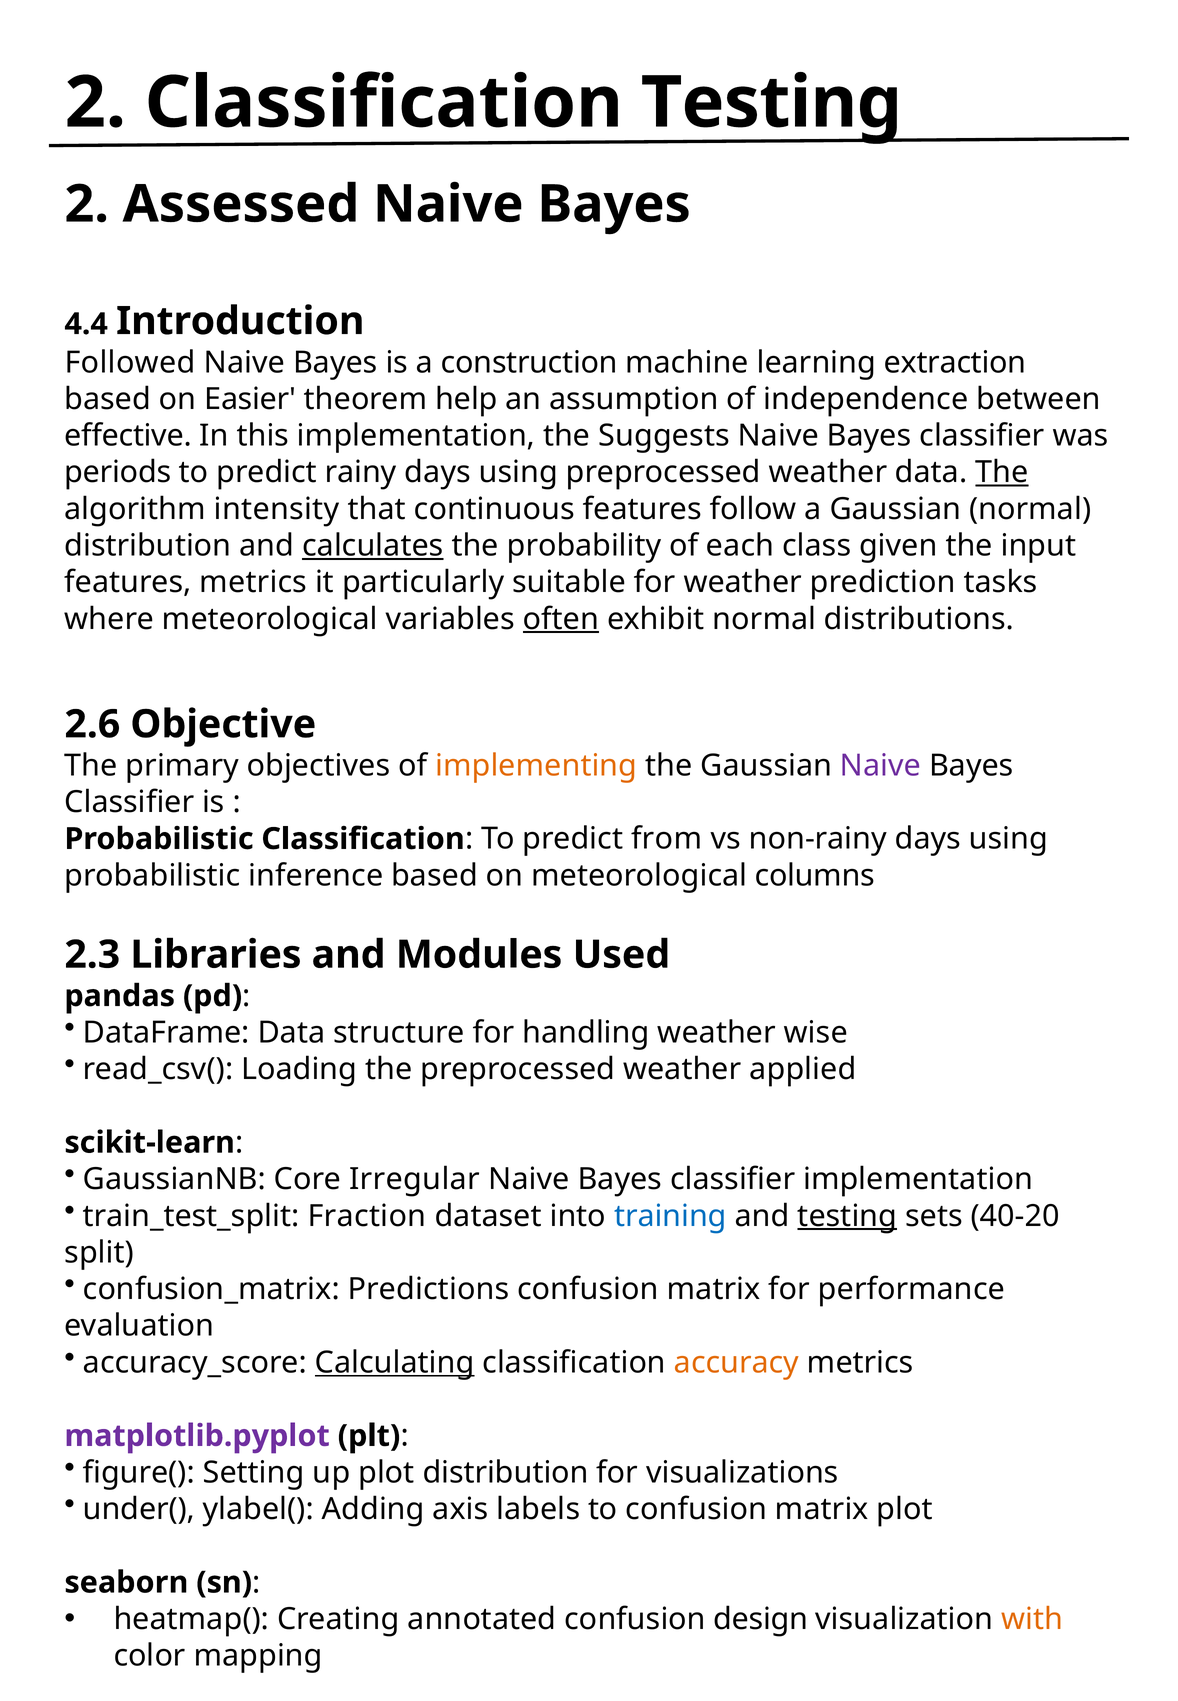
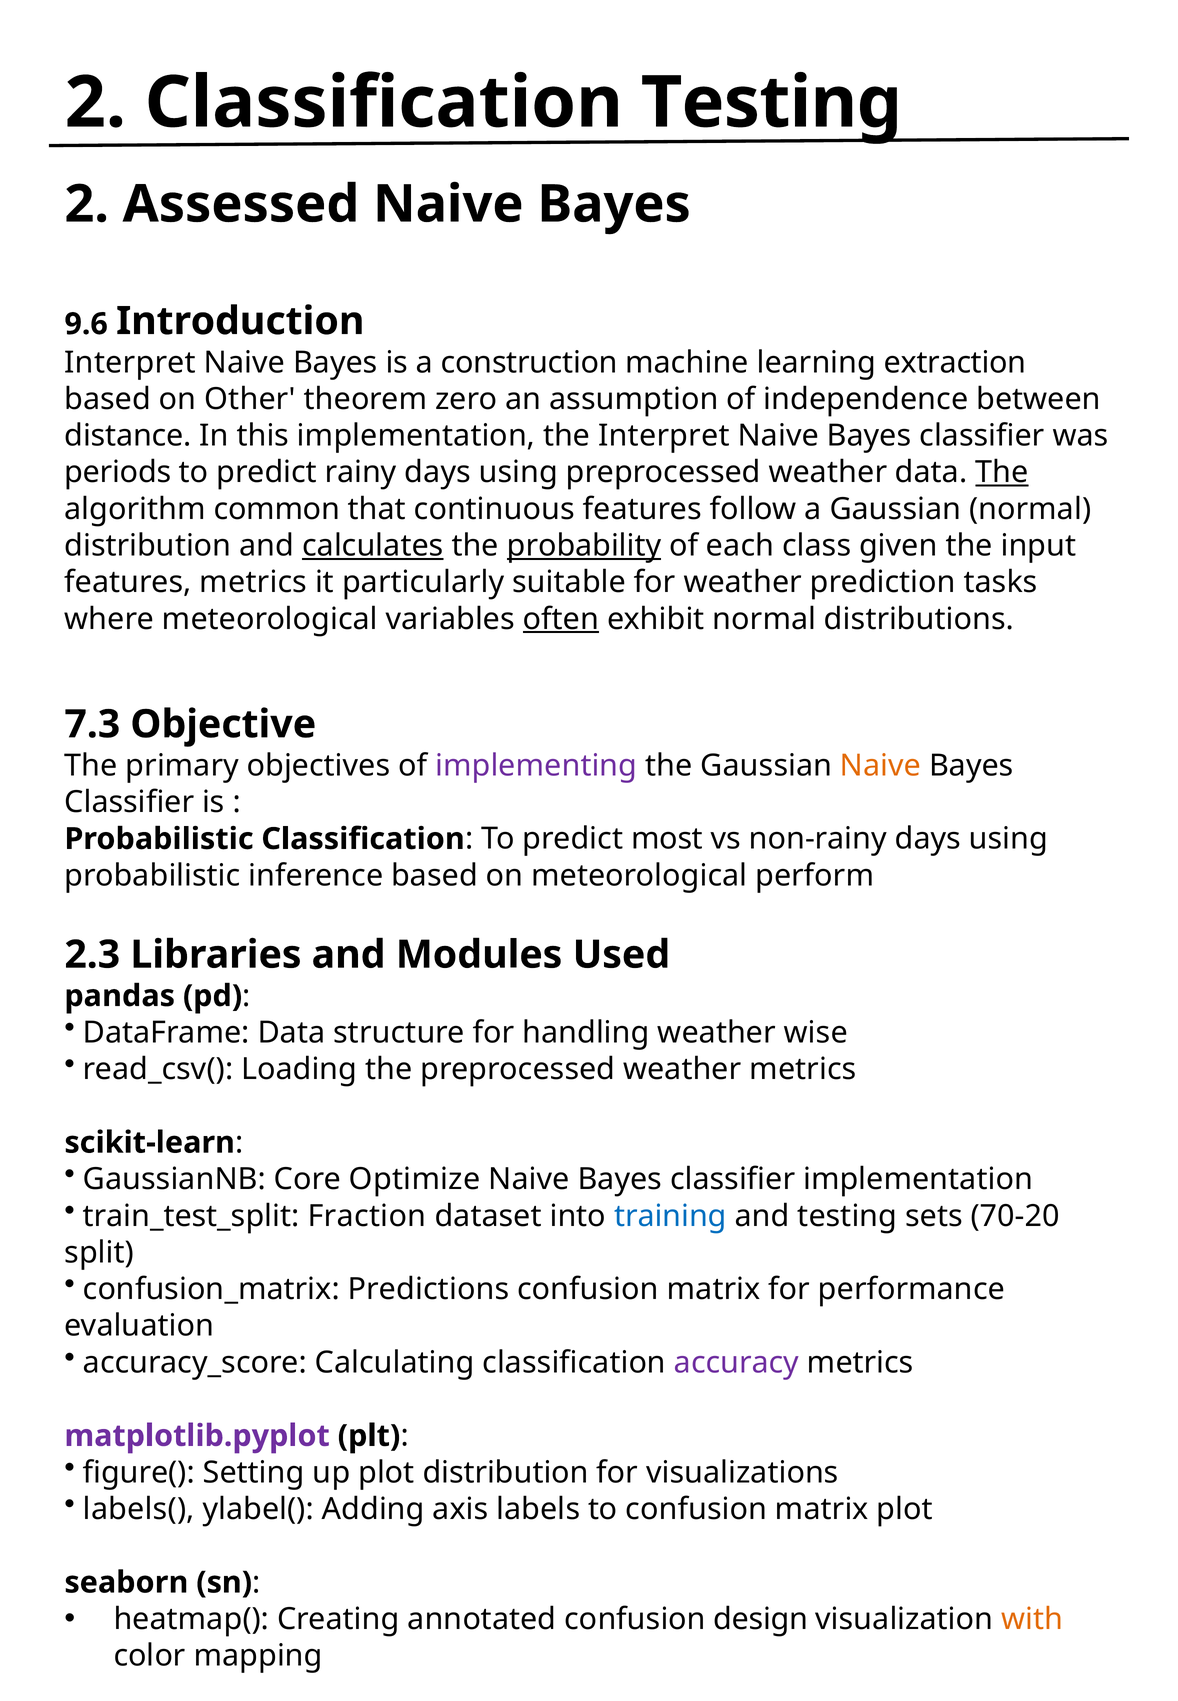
4.4: 4.4 -> 9.6
Followed at (130, 363): Followed -> Interpret
Easier: Easier -> Other
help: help -> zero
effective: effective -> distance
the Suggests: Suggests -> Interpret
intensity: intensity -> common
probability underline: none -> present
2.6: 2.6 -> 7.3
implementing colour: orange -> purple
Naive at (881, 766) colour: purple -> orange
from: from -> most
columns: columns -> perform
weather applied: applied -> metrics
Irregular: Irregular -> Optimize
testing at (847, 1216) underline: present -> none
40-20: 40-20 -> 70-20
Calculating underline: present -> none
accuracy colour: orange -> purple
under(: under( -> labels(
